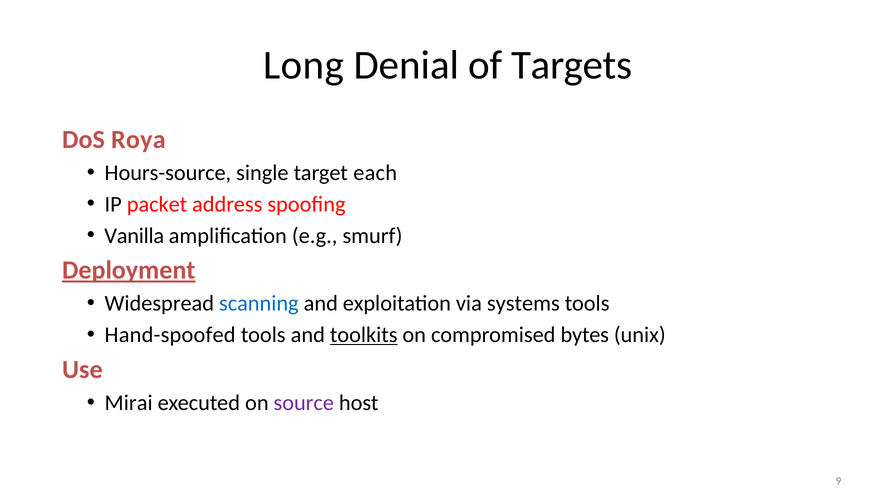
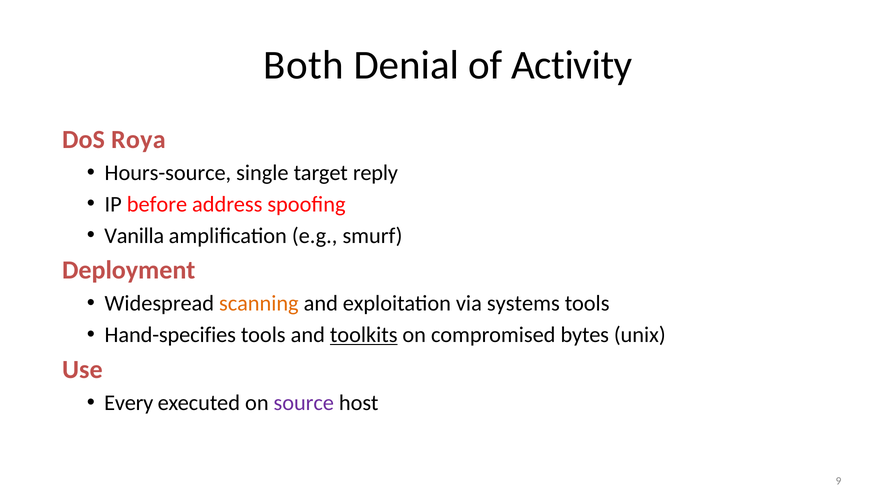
Long: Long -> Both
Targets: Targets -> Activity
each: each -> reply
packet: packet -> before
Deployment underline: present -> none
scanning colour: blue -> orange
Hand-spoofed: Hand-spoofed -> Hand-specifies
Mirai: Mirai -> Every
